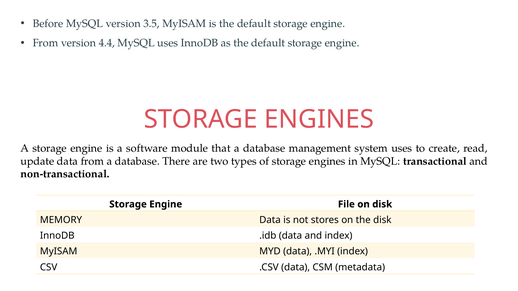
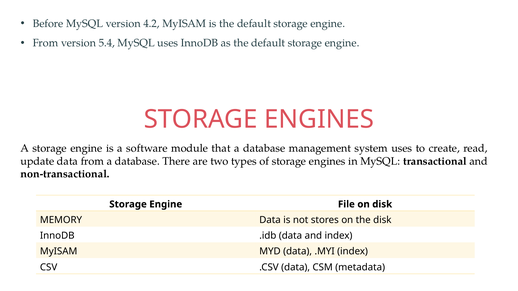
3.5: 3.5 -> 4.2
4.4: 4.4 -> 5.4
